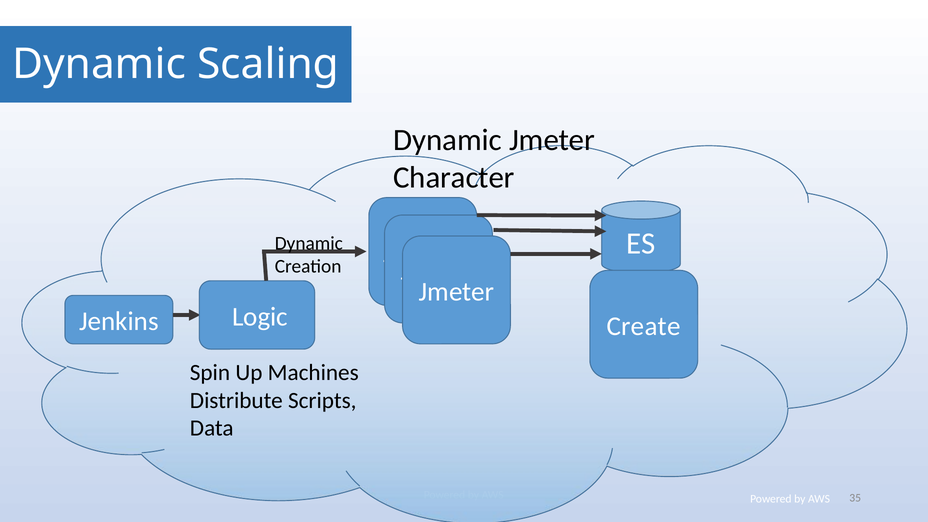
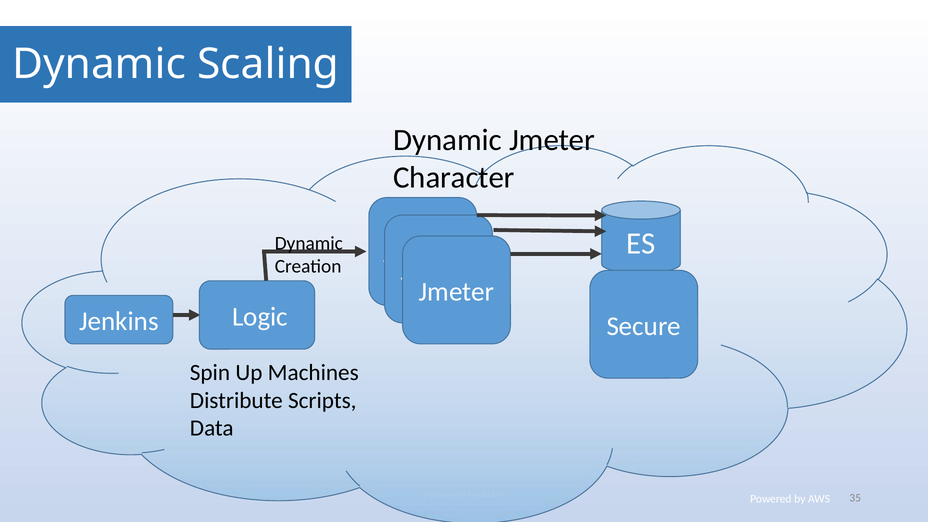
Create: Create -> Secure
